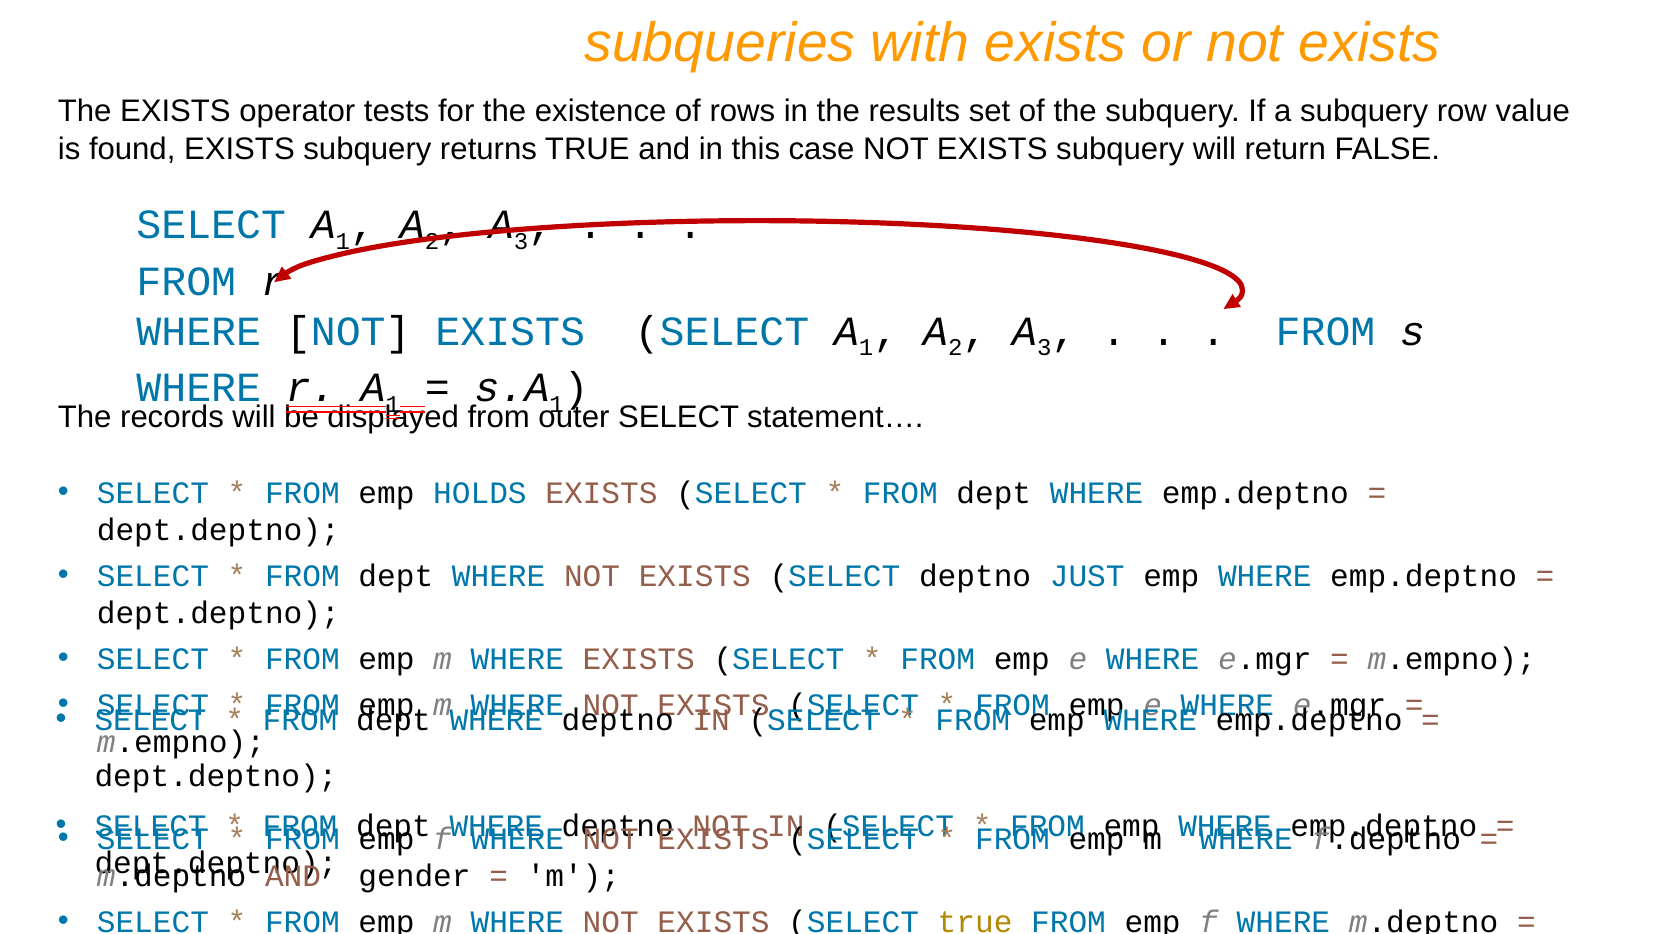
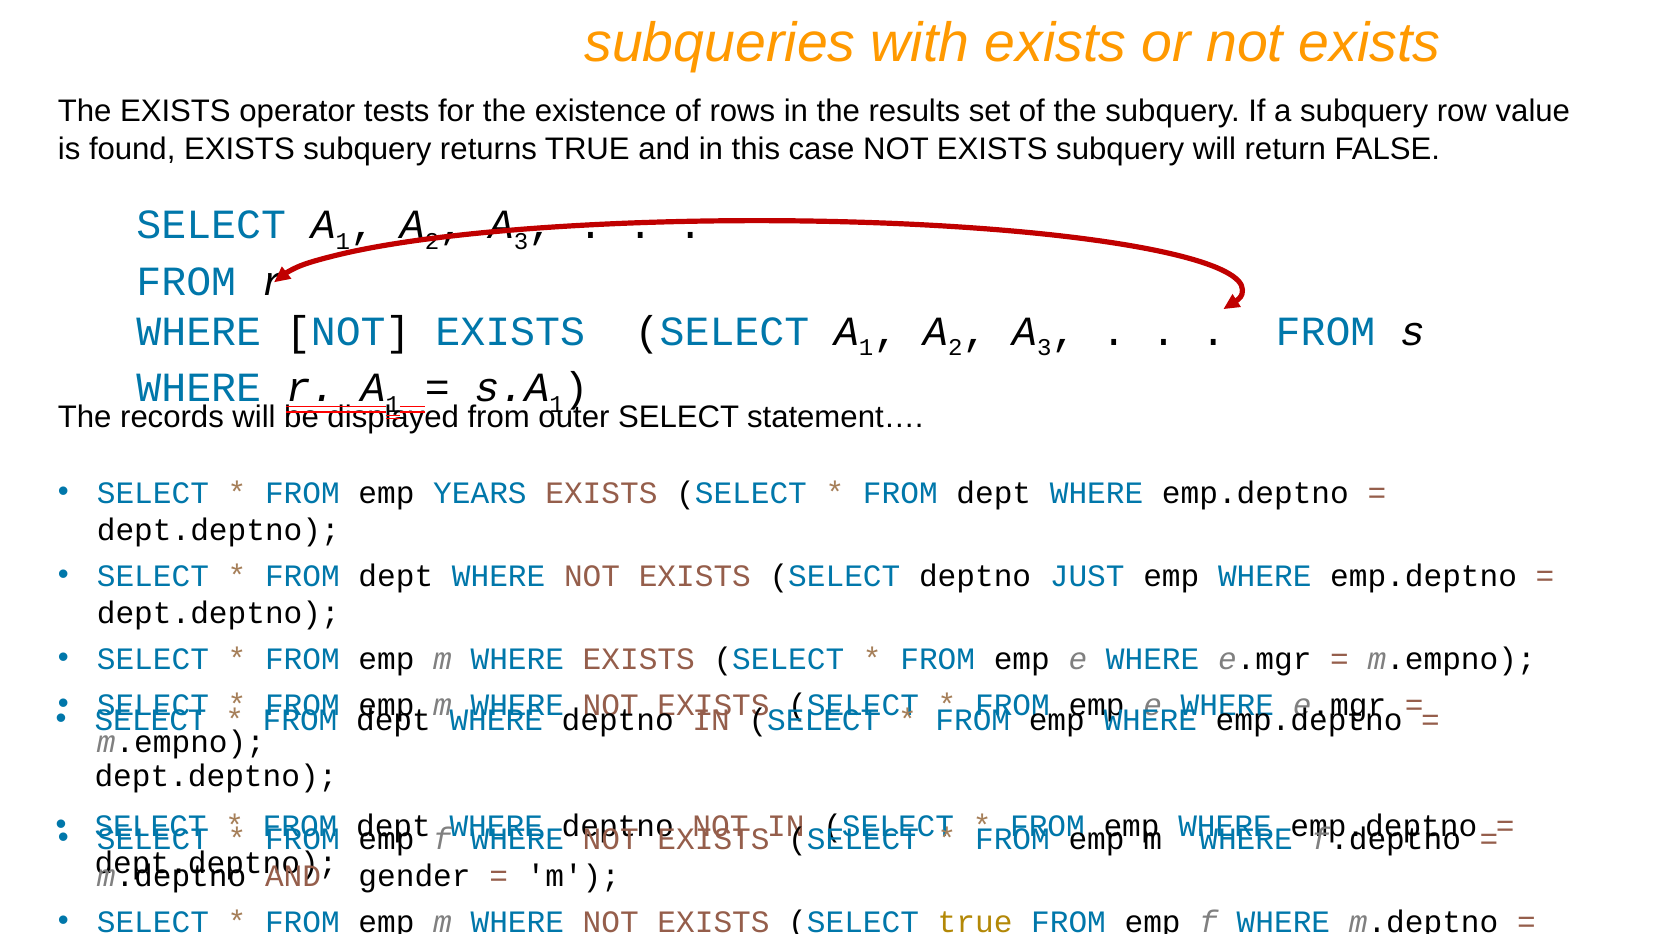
HOLDS: HOLDS -> YEARS
